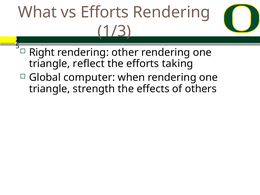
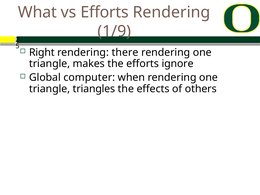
1/3: 1/3 -> 1/9
other: other -> there
reflect: reflect -> makes
taking: taking -> ignore
strength: strength -> triangles
